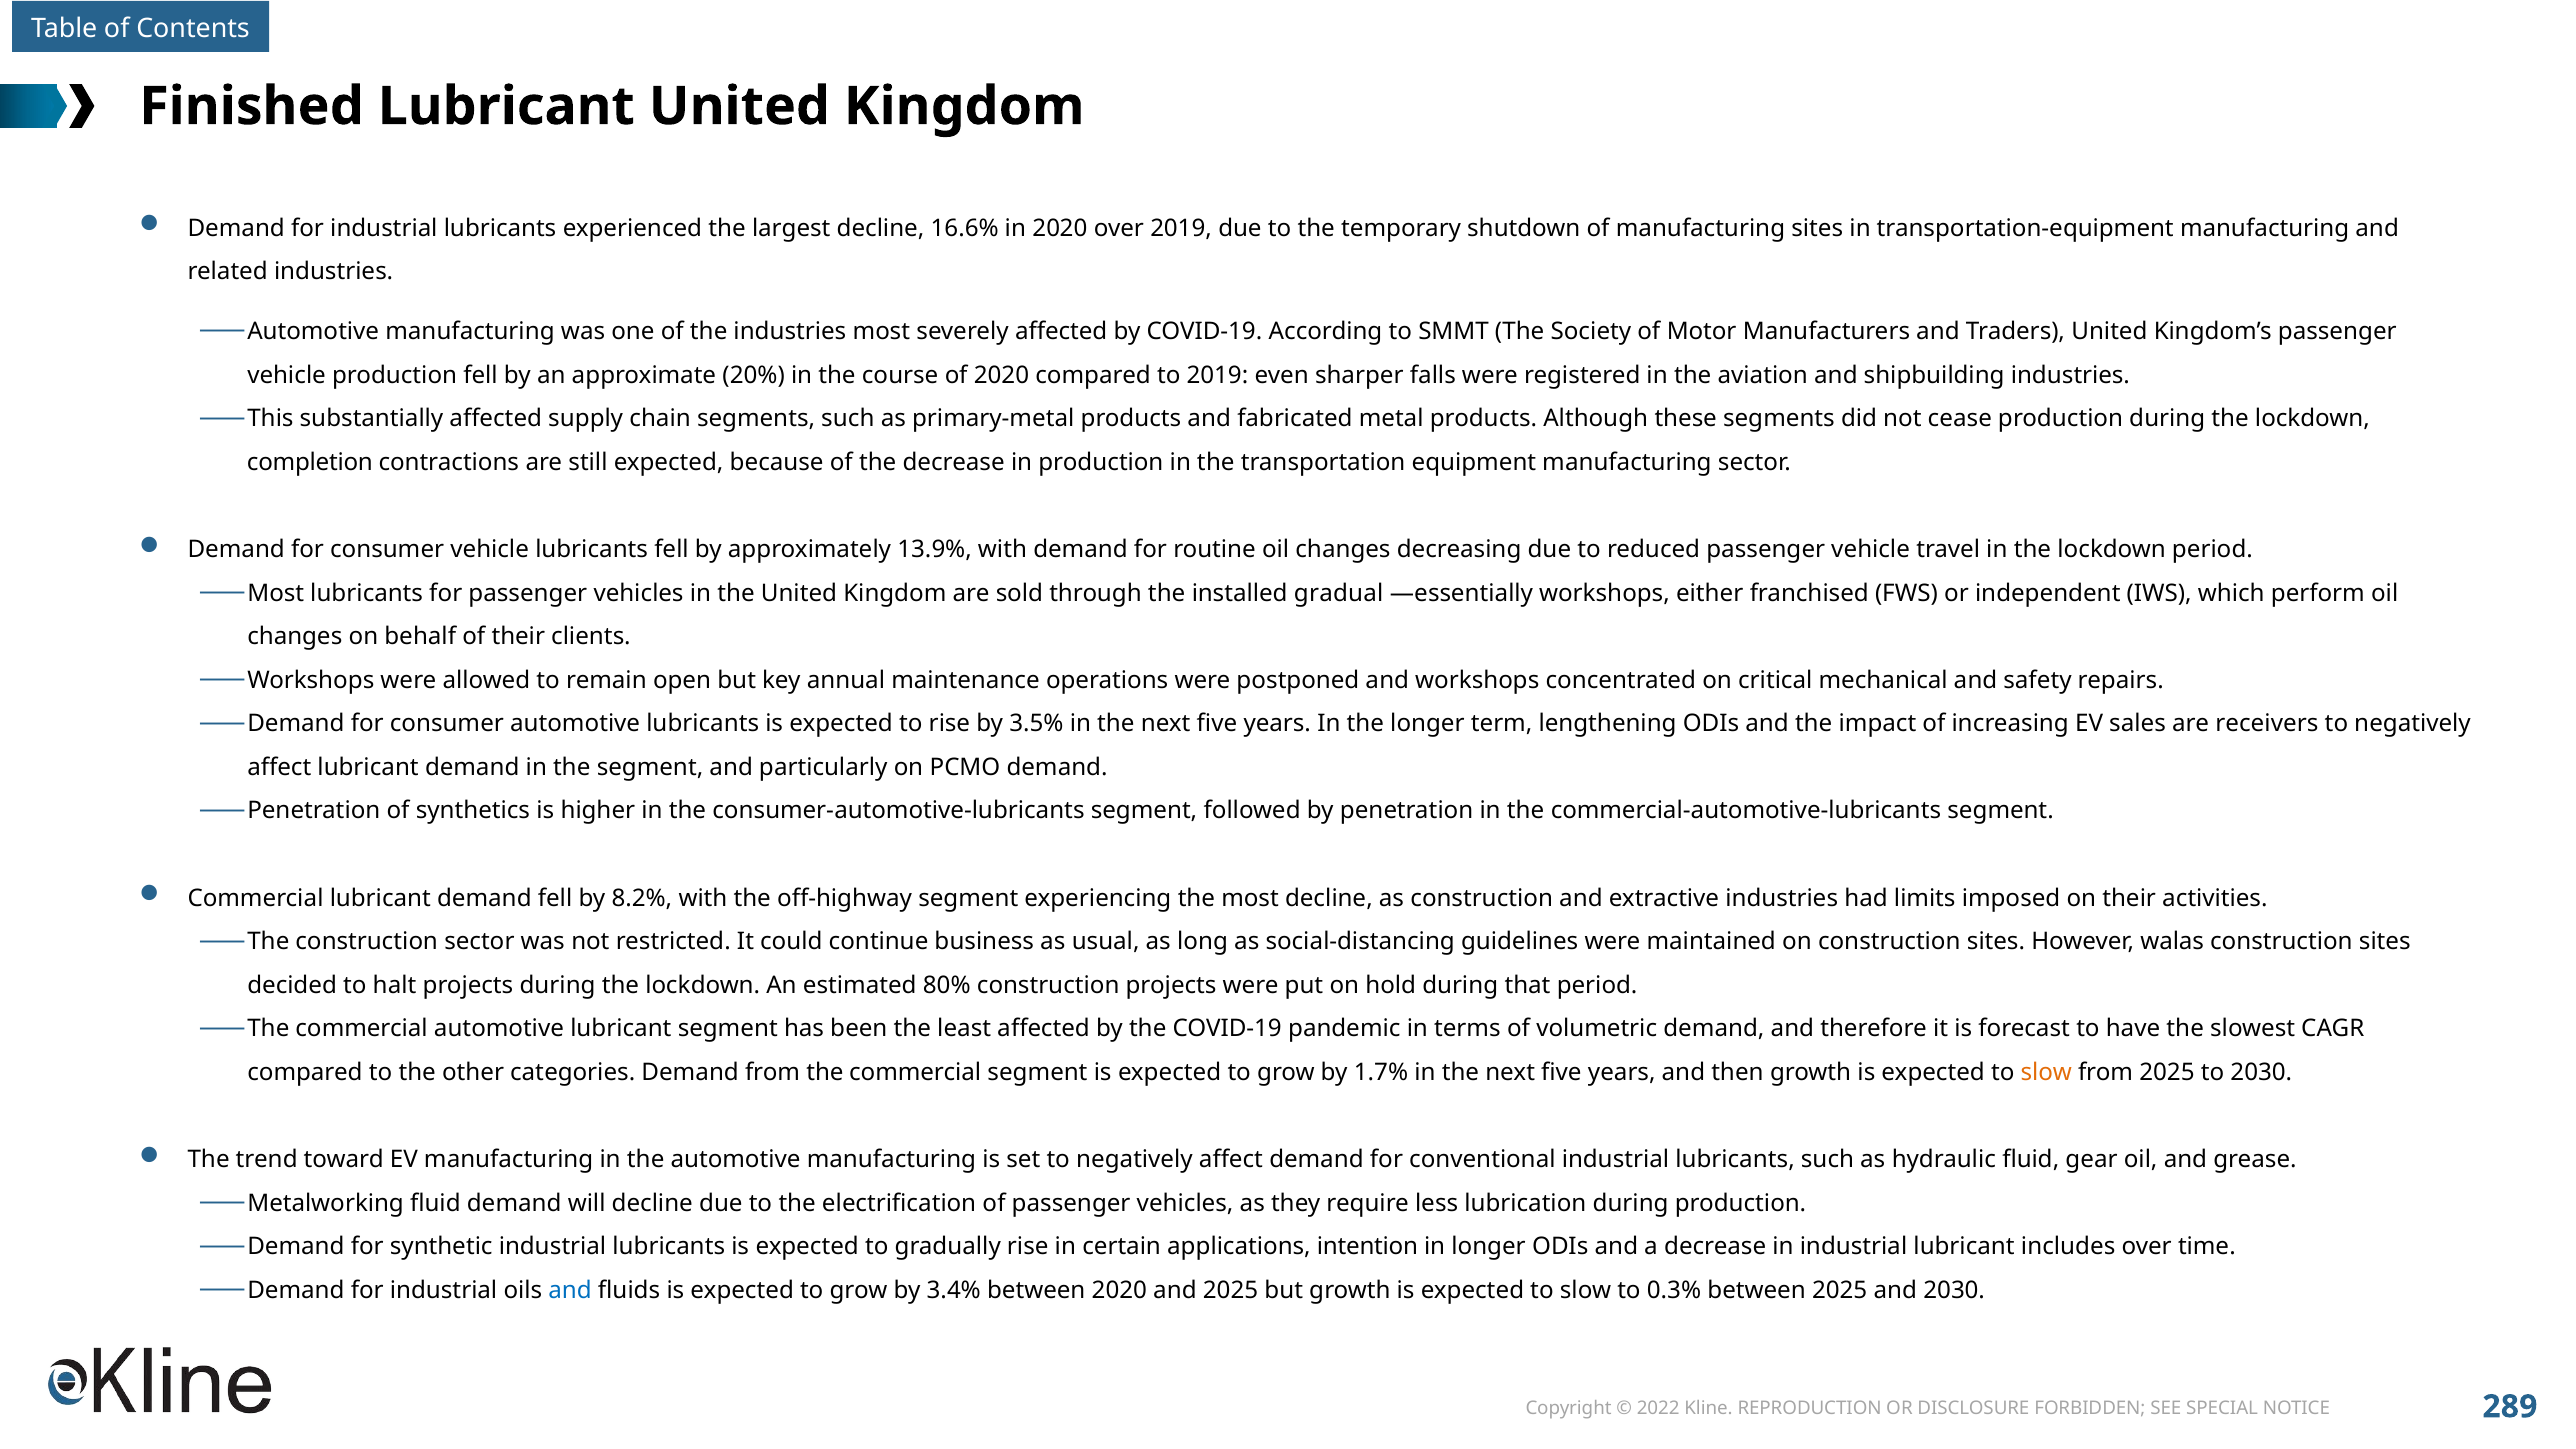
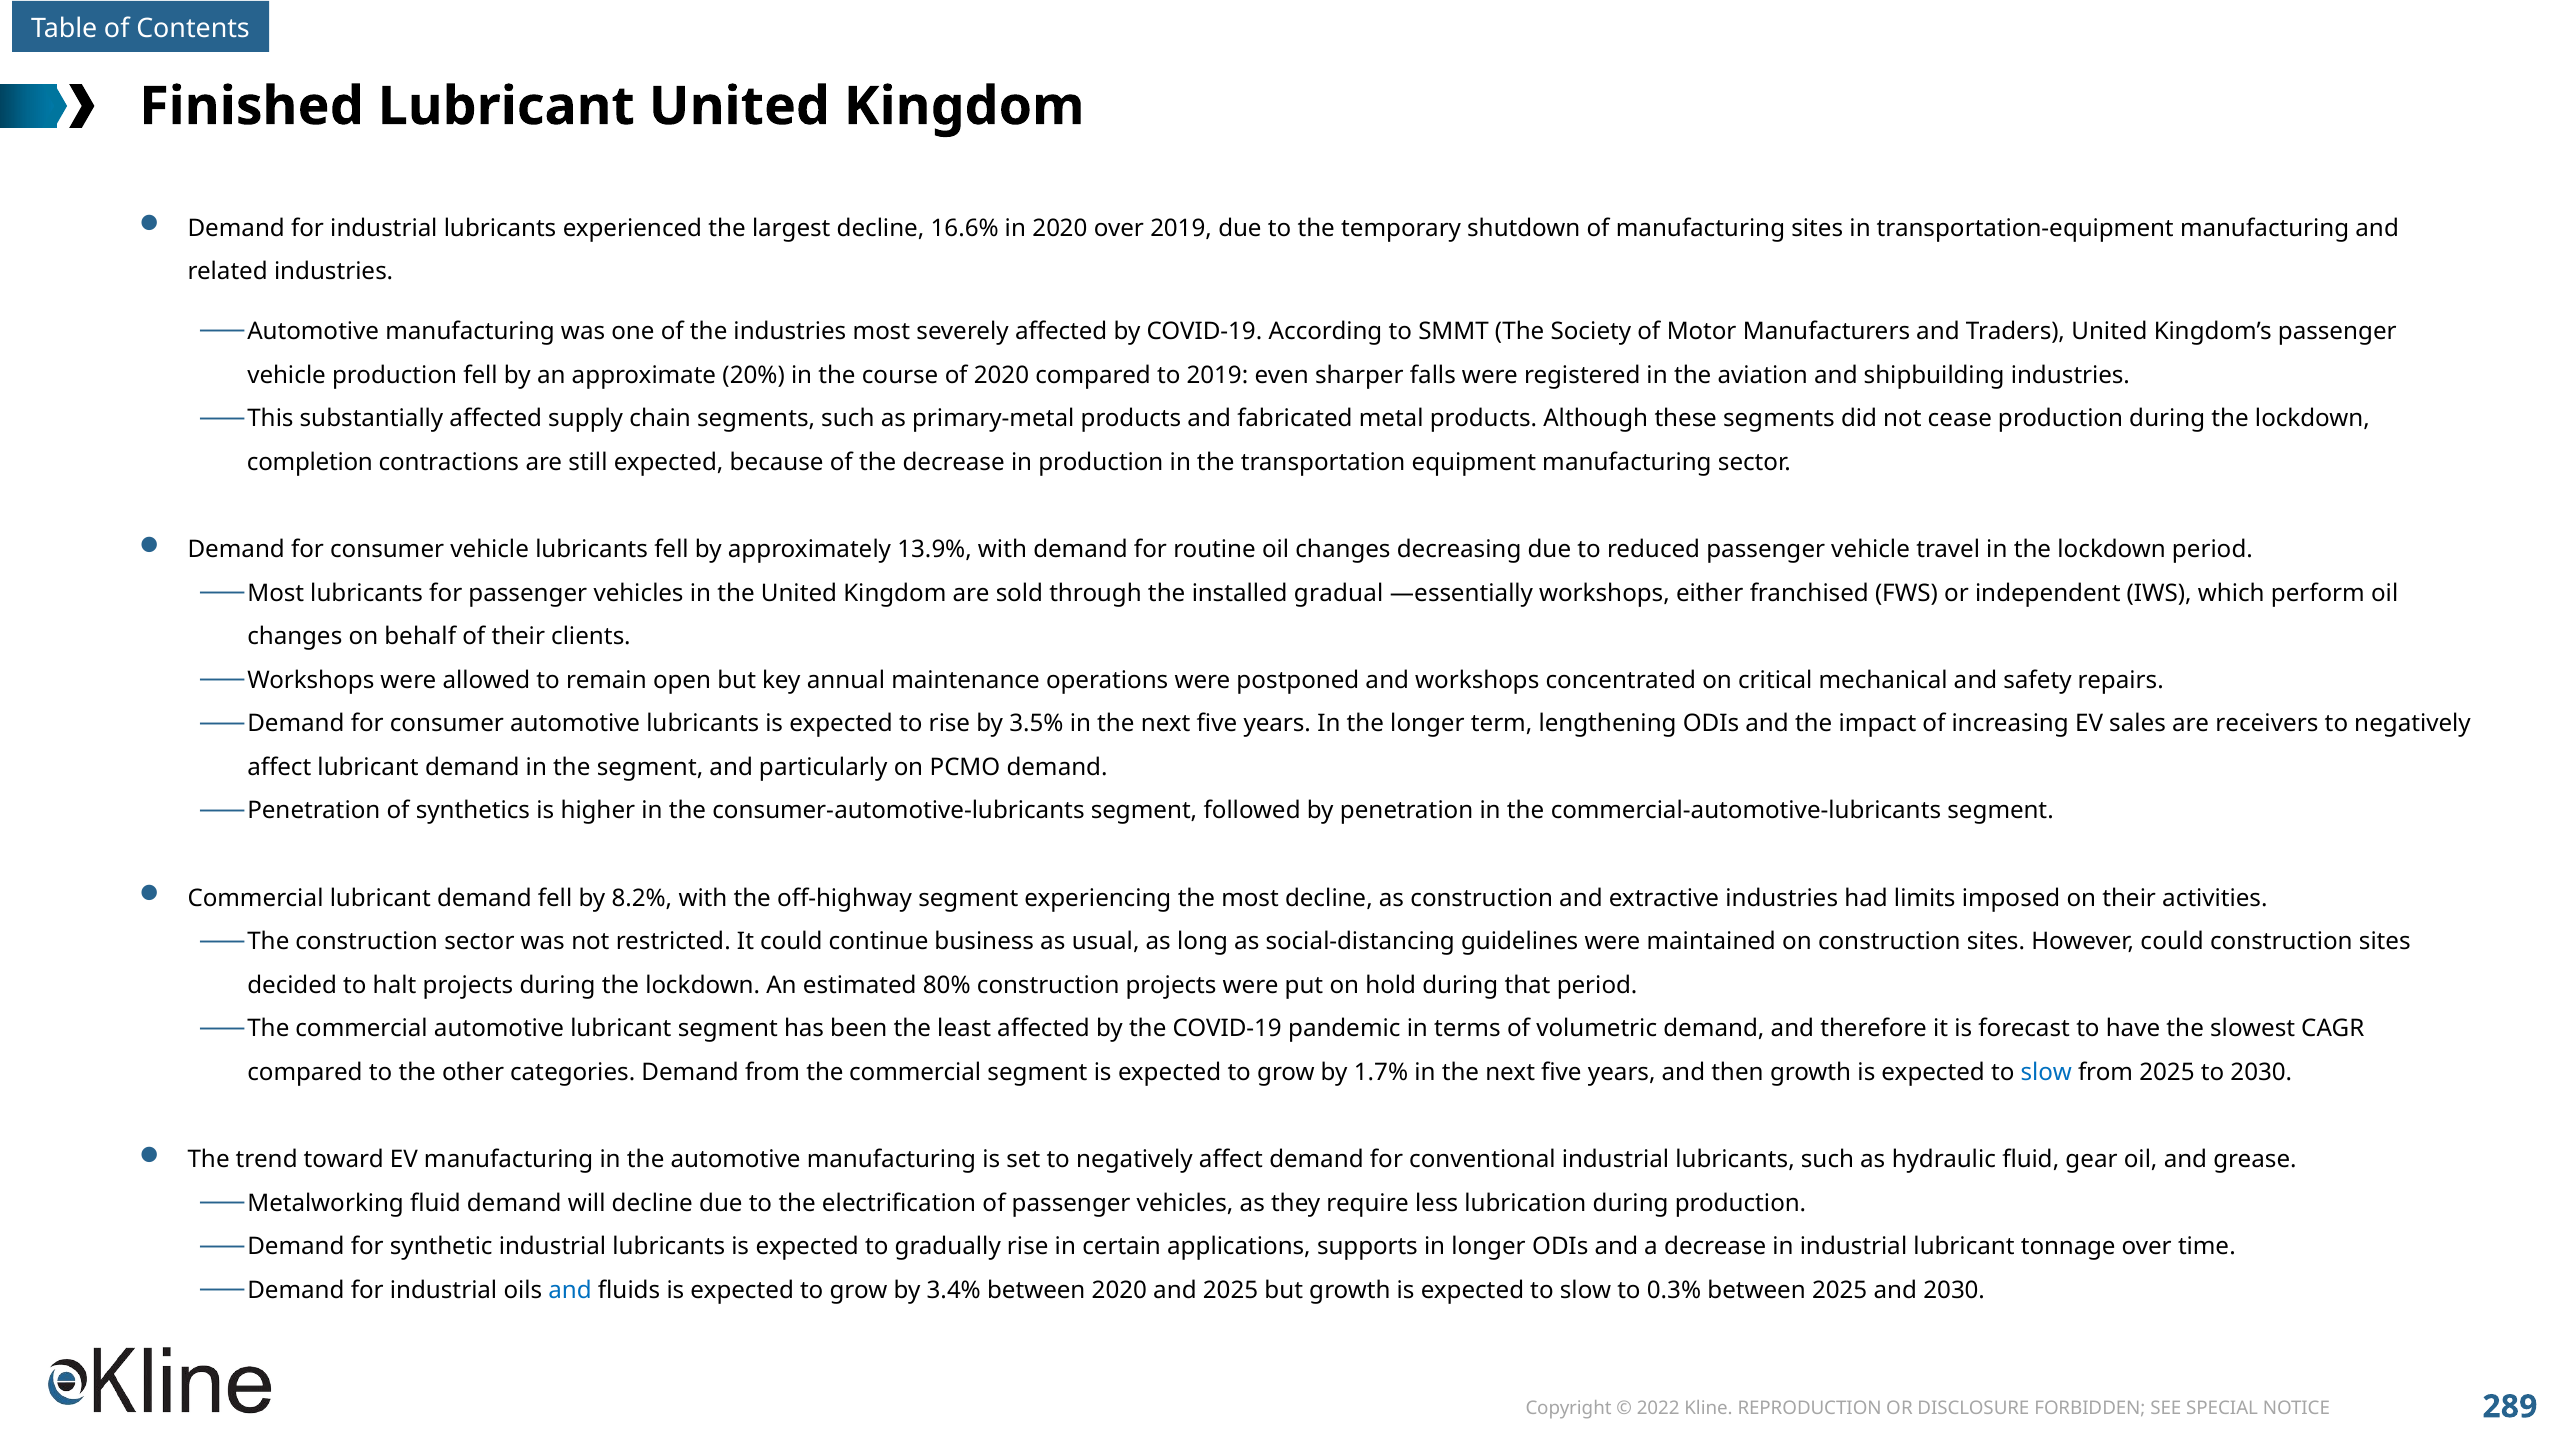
However walas: walas -> could
slow at (2046, 1072) colour: orange -> blue
intention: intention -> supports
includes: includes -> tonnage
